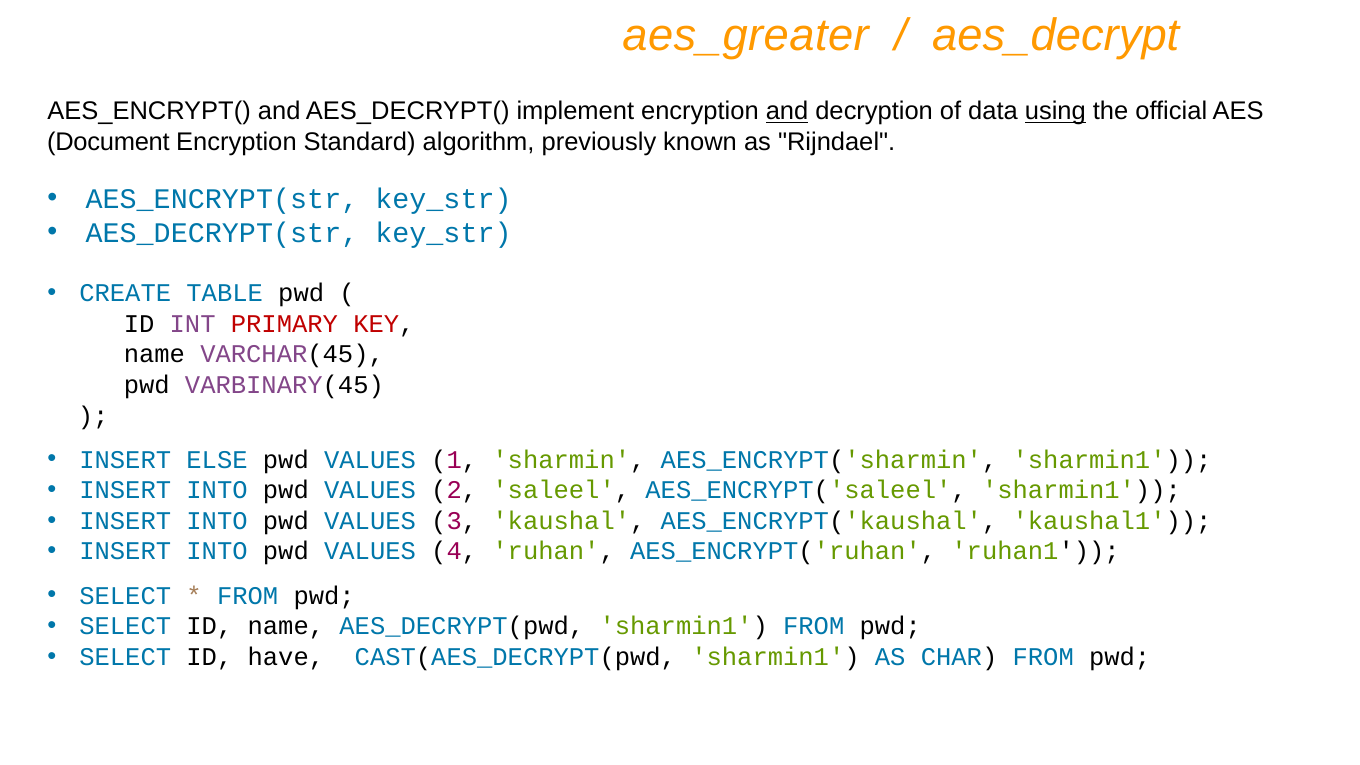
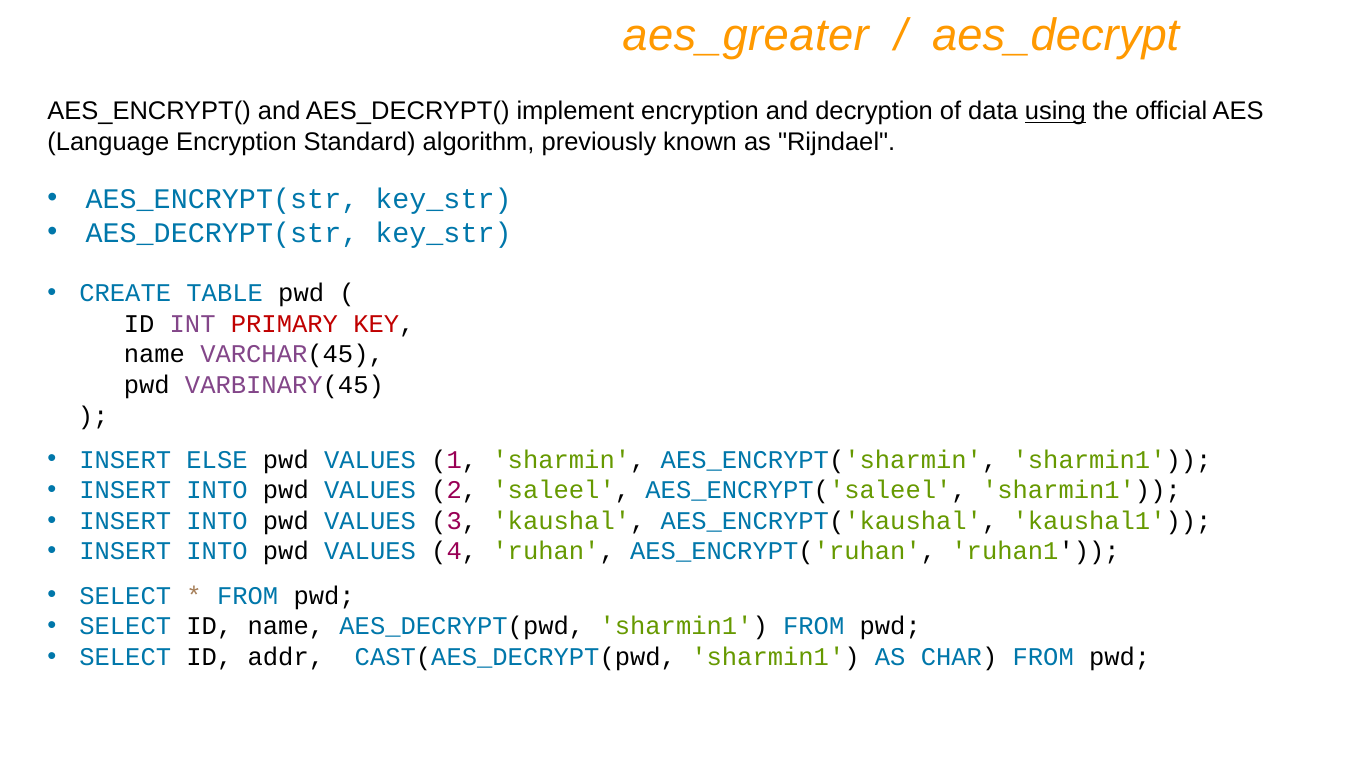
and at (787, 111) underline: present -> none
Document: Document -> Language
have: have -> addr
